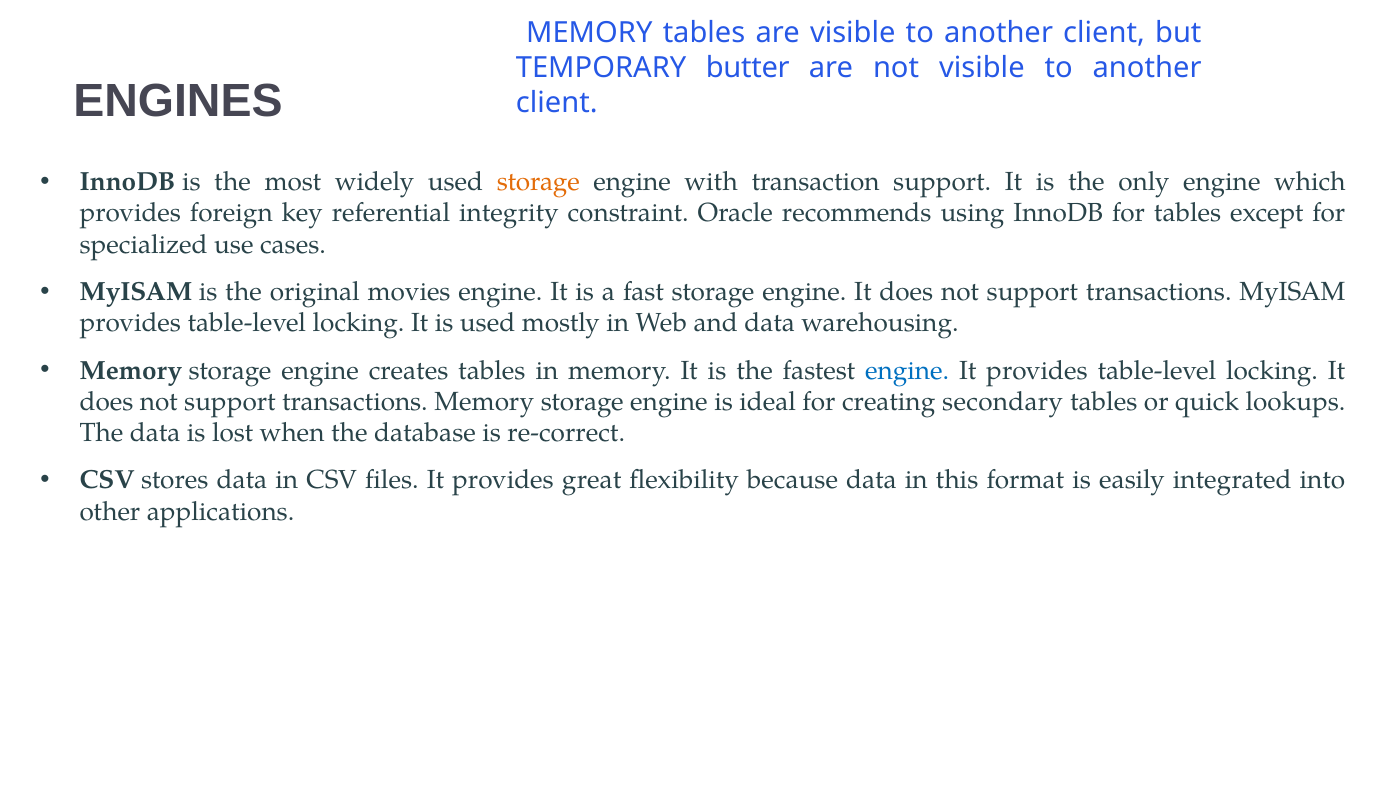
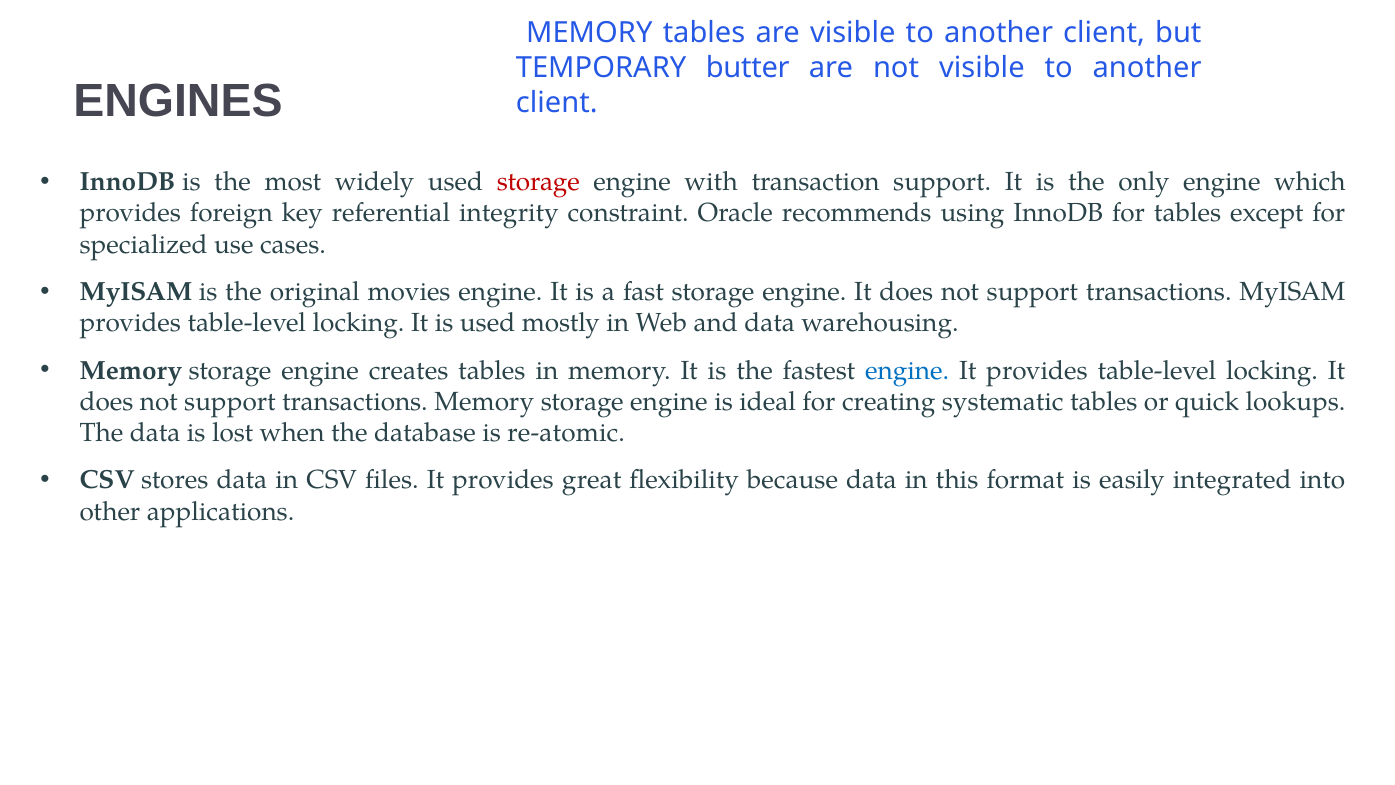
storage at (538, 182) colour: orange -> red
secondary: secondary -> systematic
re-correct: re-correct -> re-atomic
